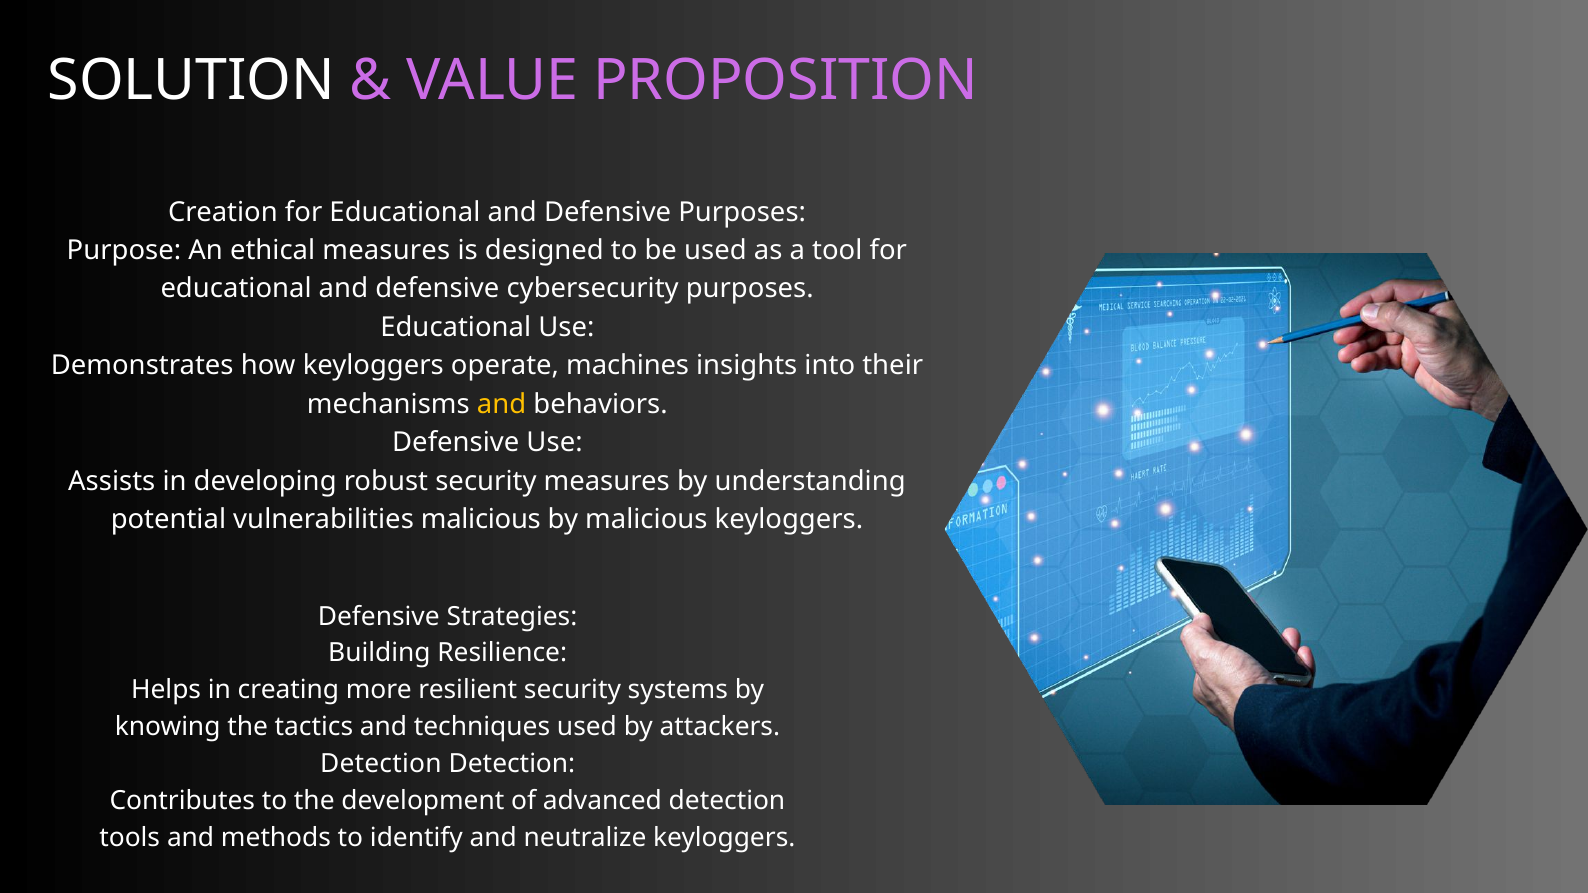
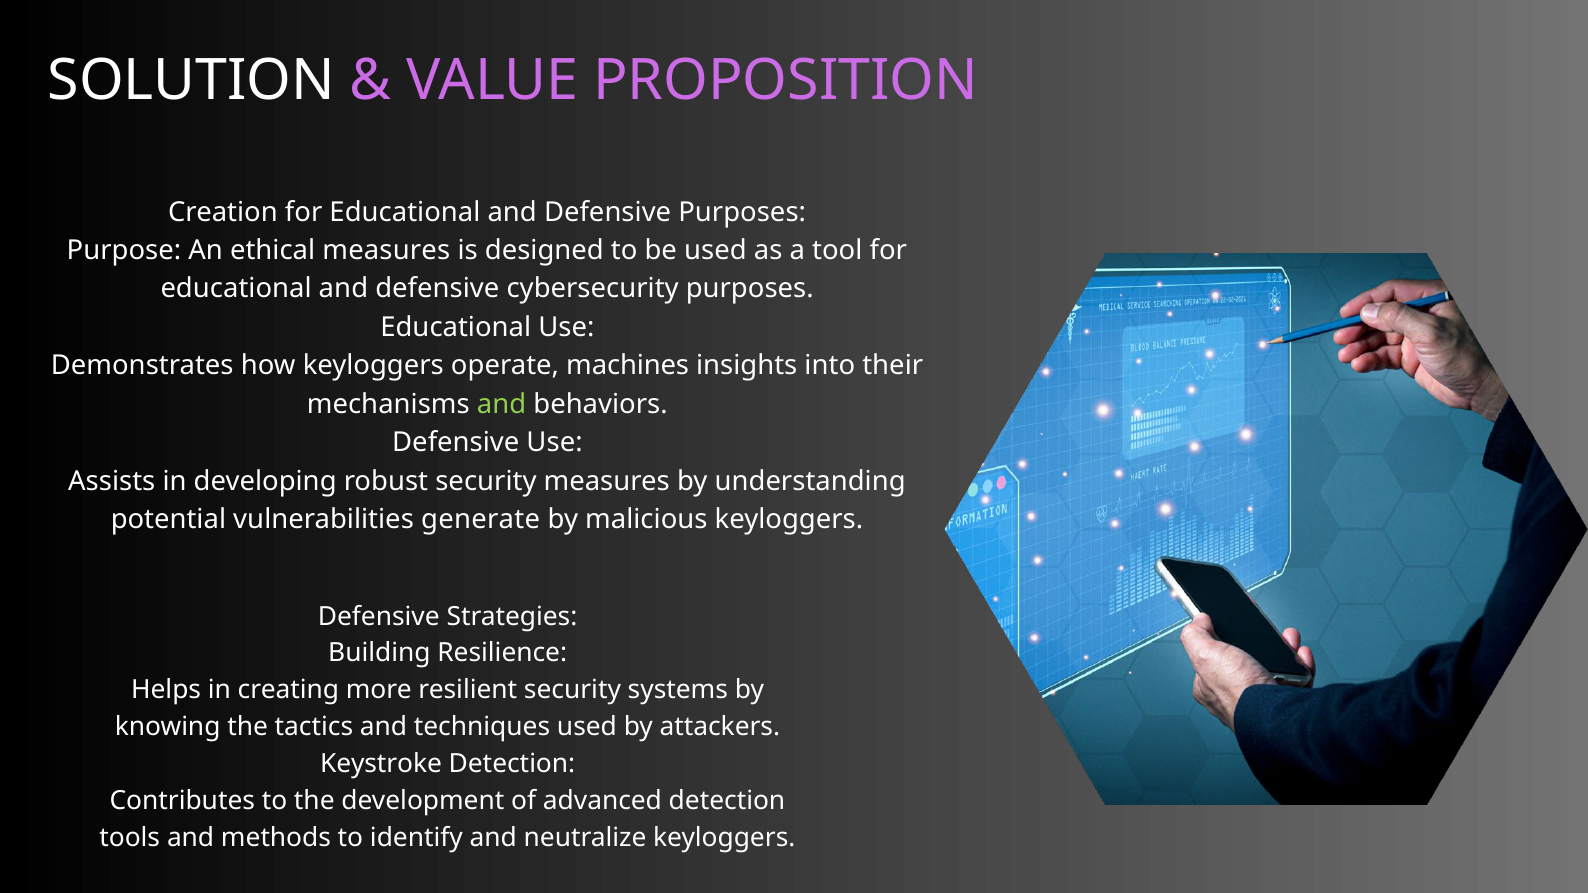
and at (502, 404) colour: yellow -> light green
vulnerabilities malicious: malicious -> generate
Detection at (381, 764): Detection -> Keystroke
